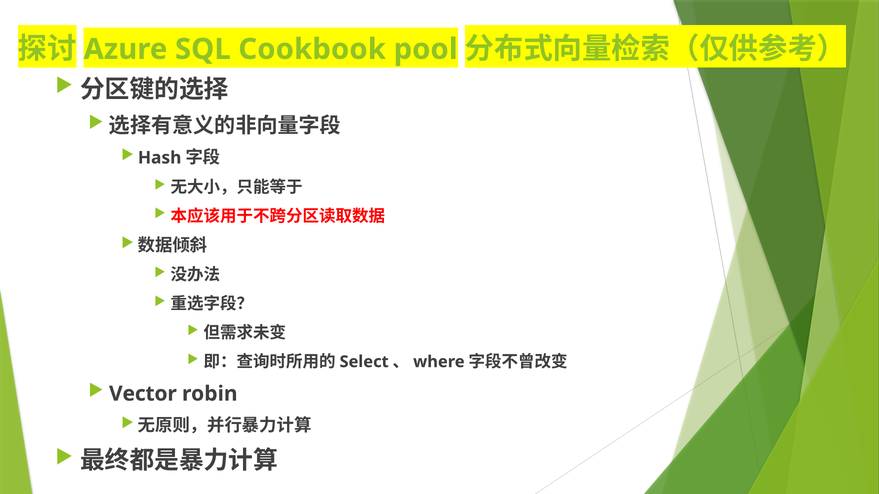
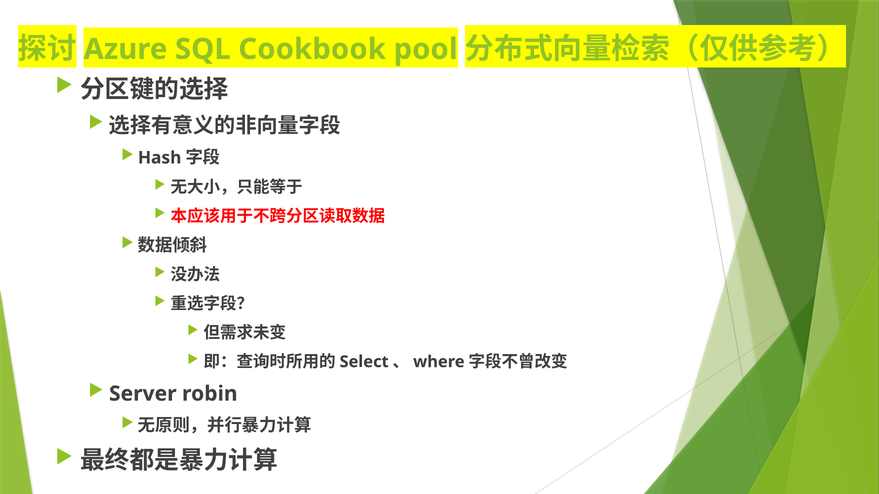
Vector: Vector -> Server
